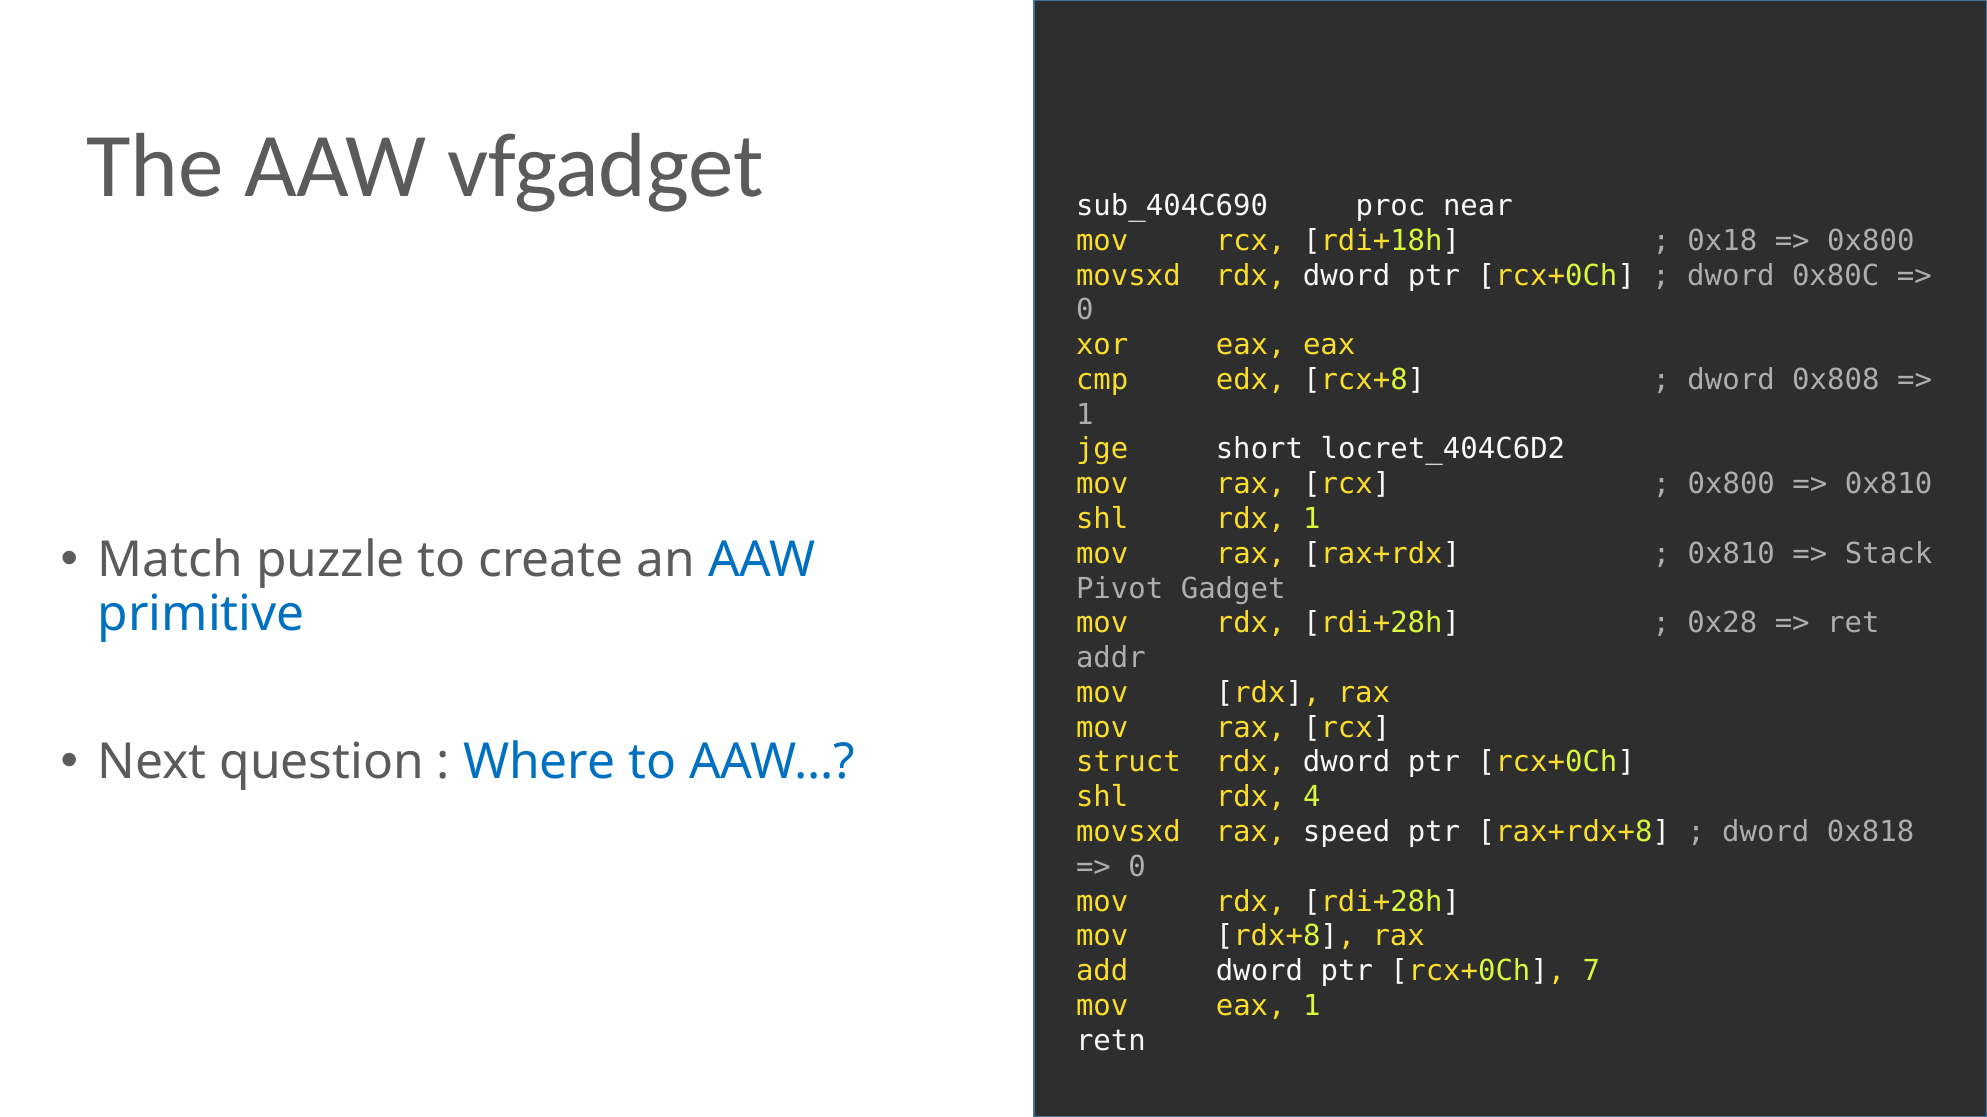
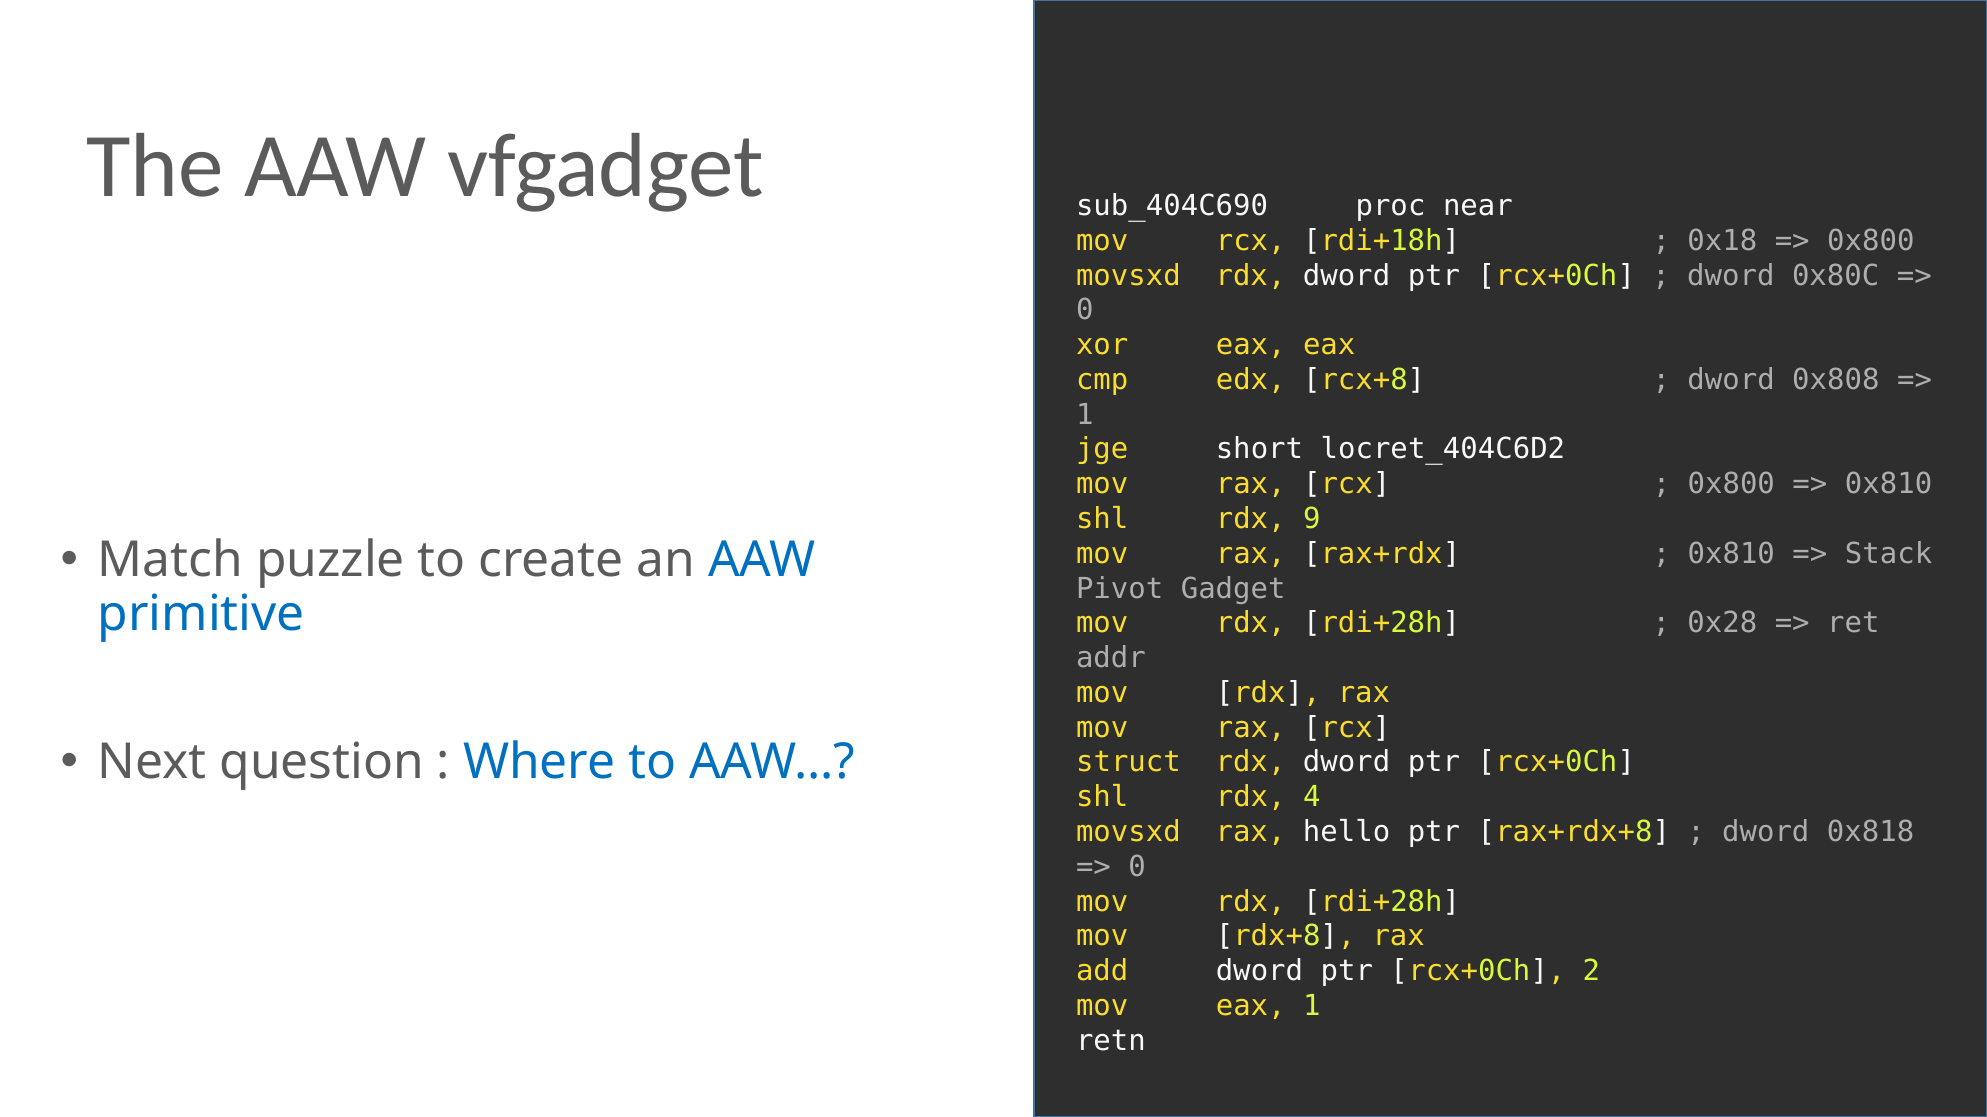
rdx 1: 1 -> 9
speed: speed -> hello
7: 7 -> 2
